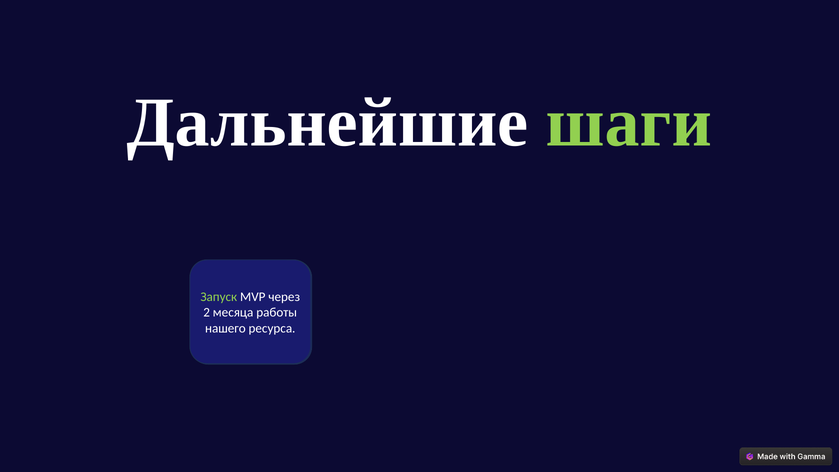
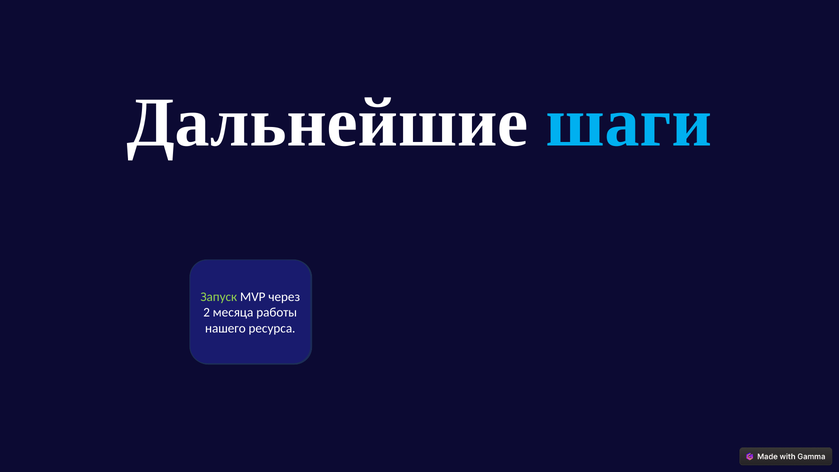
шаги colour: light green -> light blue
